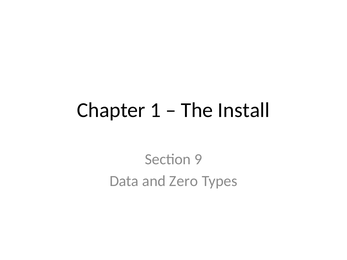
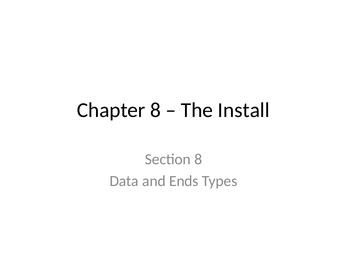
Chapter 1: 1 -> 8
Section 9: 9 -> 8
Zero: Zero -> Ends
